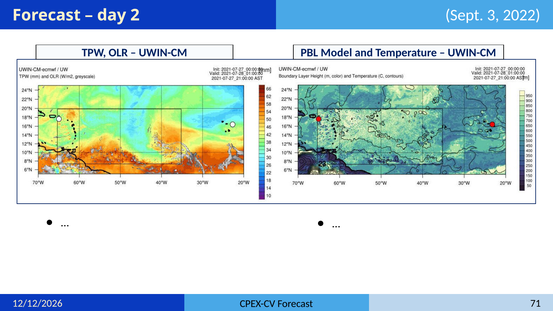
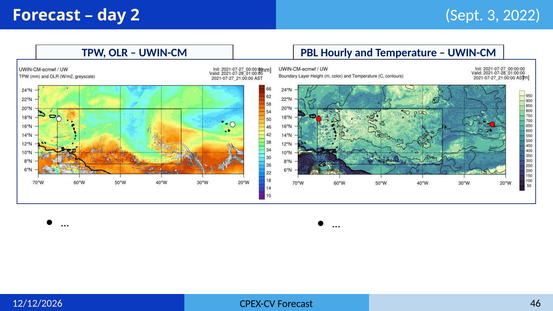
Model: Model -> Hourly
71: 71 -> 46
